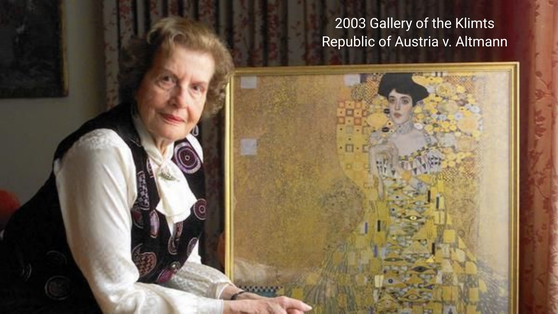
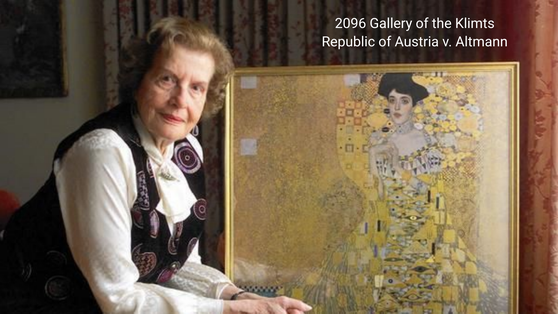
2003: 2003 -> 2096
